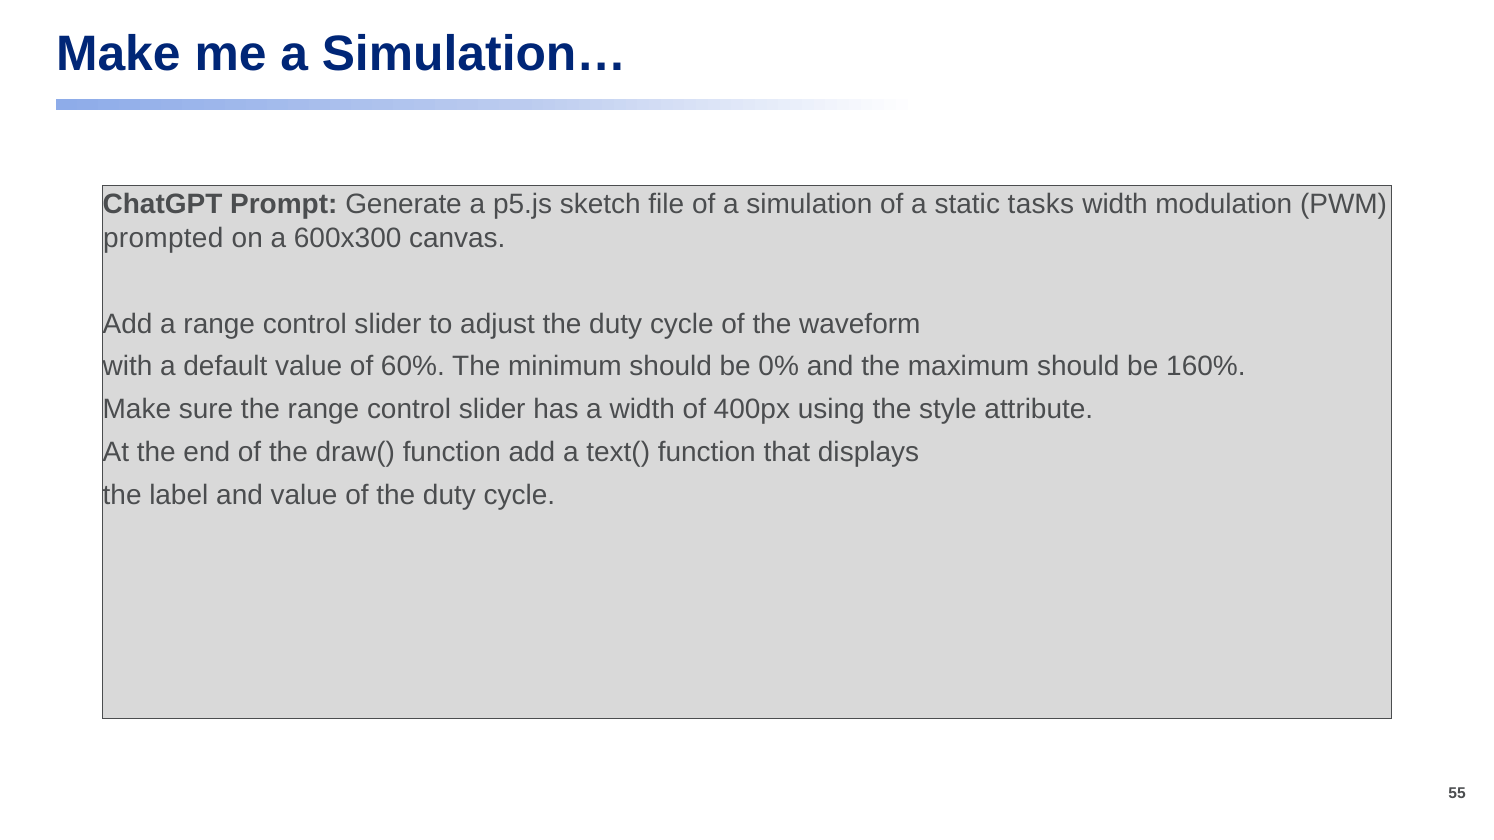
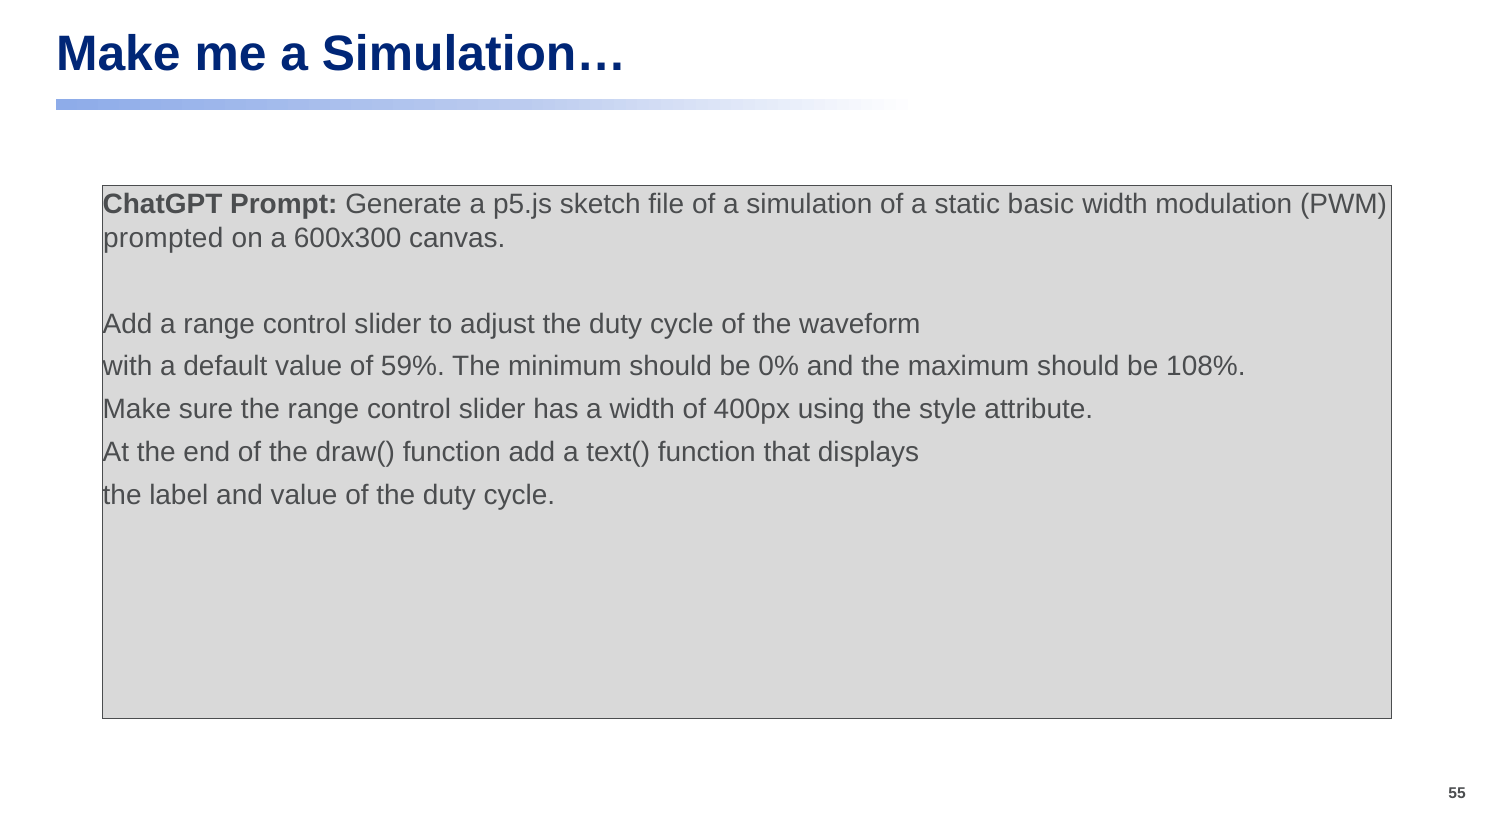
tasks: tasks -> basic
60%: 60% -> 59%
160%: 160% -> 108%
